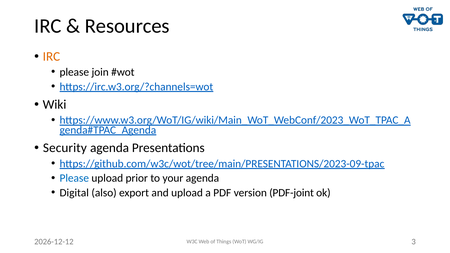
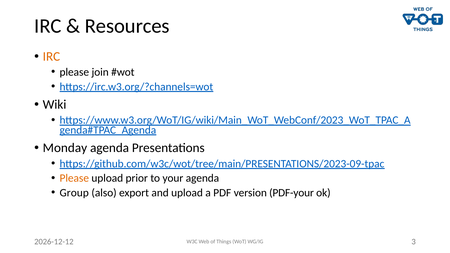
Security: Security -> Monday
Please at (74, 178) colour: blue -> orange
Digital: Digital -> Group
PDF-joint: PDF-joint -> PDF-your
